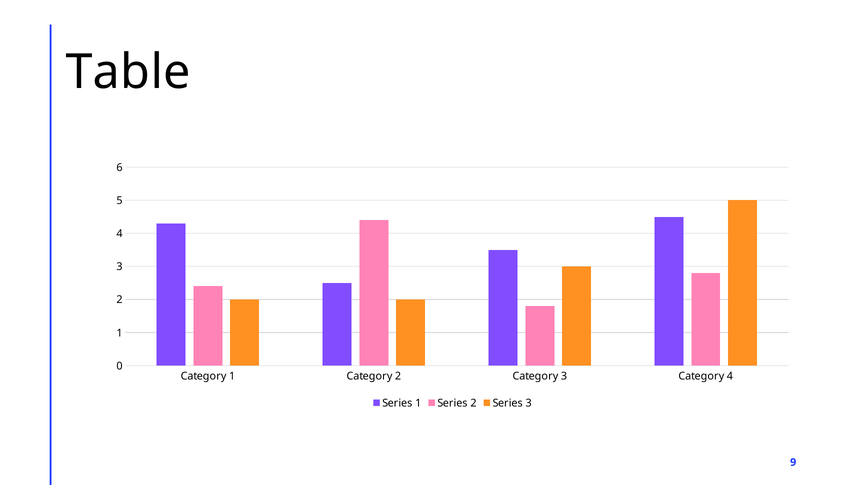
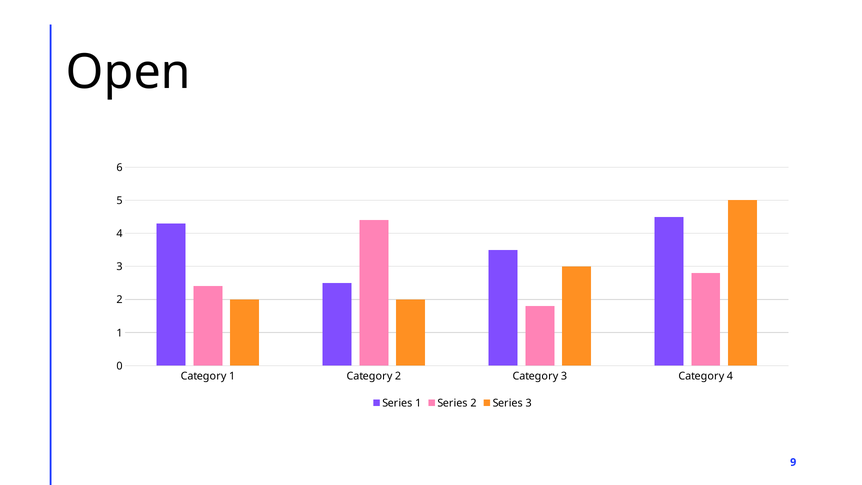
Table: Table -> Open
